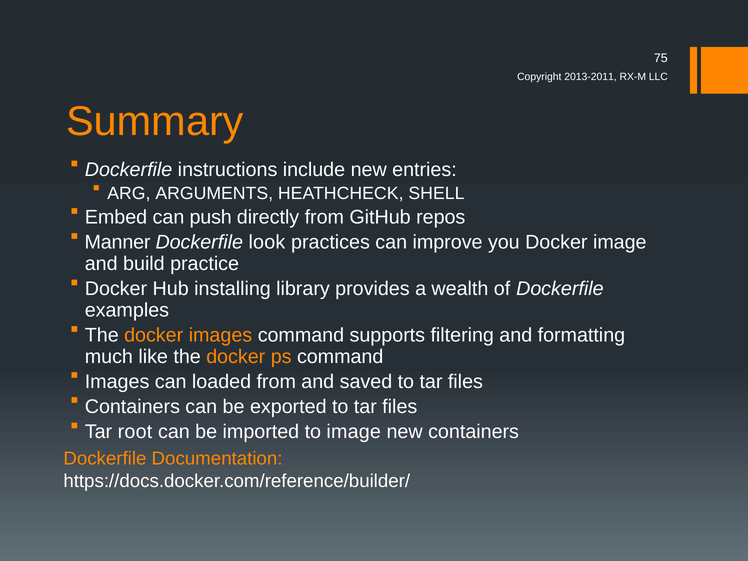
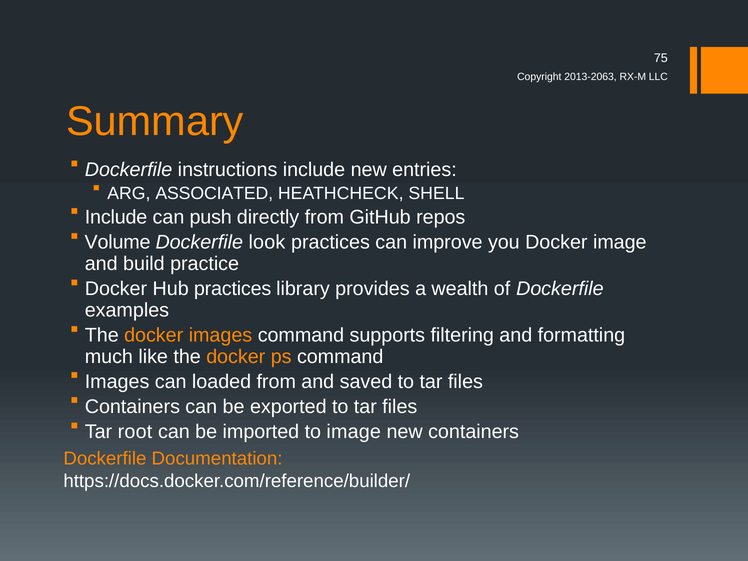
2013-2011: 2013-2011 -> 2013-2063
ARGUMENTS: ARGUMENTS -> ASSOCIATED
Embed at (116, 217): Embed -> Include
Manner: Manner -> Volume
Hub installing: installing -> practices
